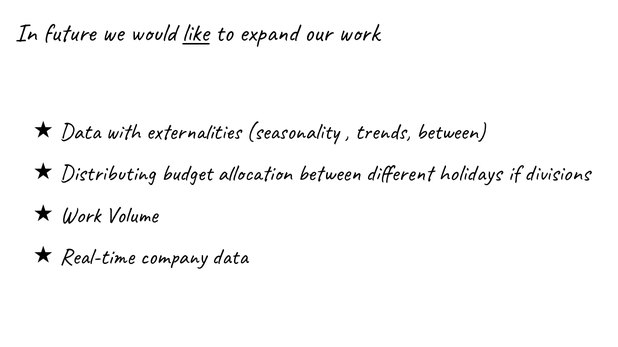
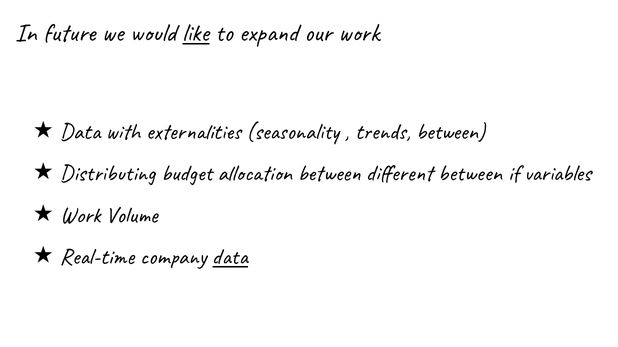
different holidays: holidays -> between
divisions: divisions -> variables
data at (230, 257) underline: none -> present
